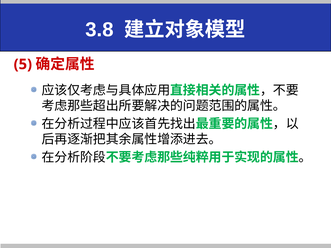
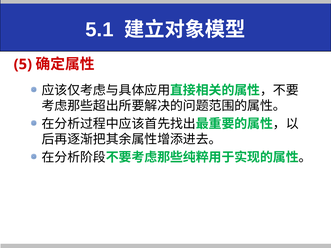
3.8: 3.8 -> 5.1
